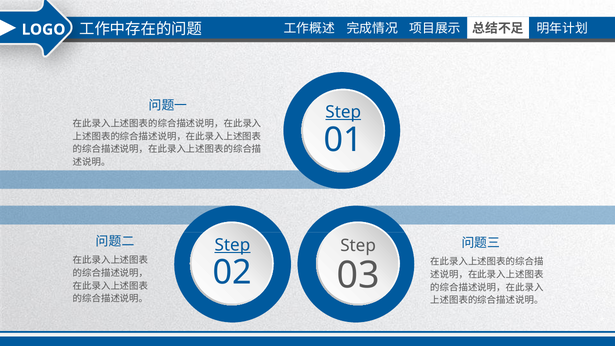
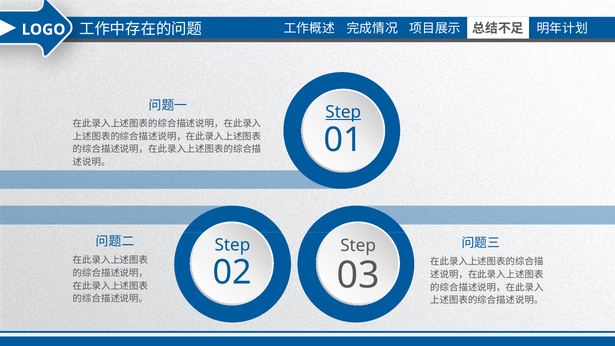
Step at (232, 245) underline: present -> none
